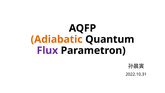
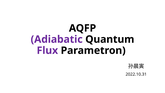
Adiabatic colour: orange -> purple
